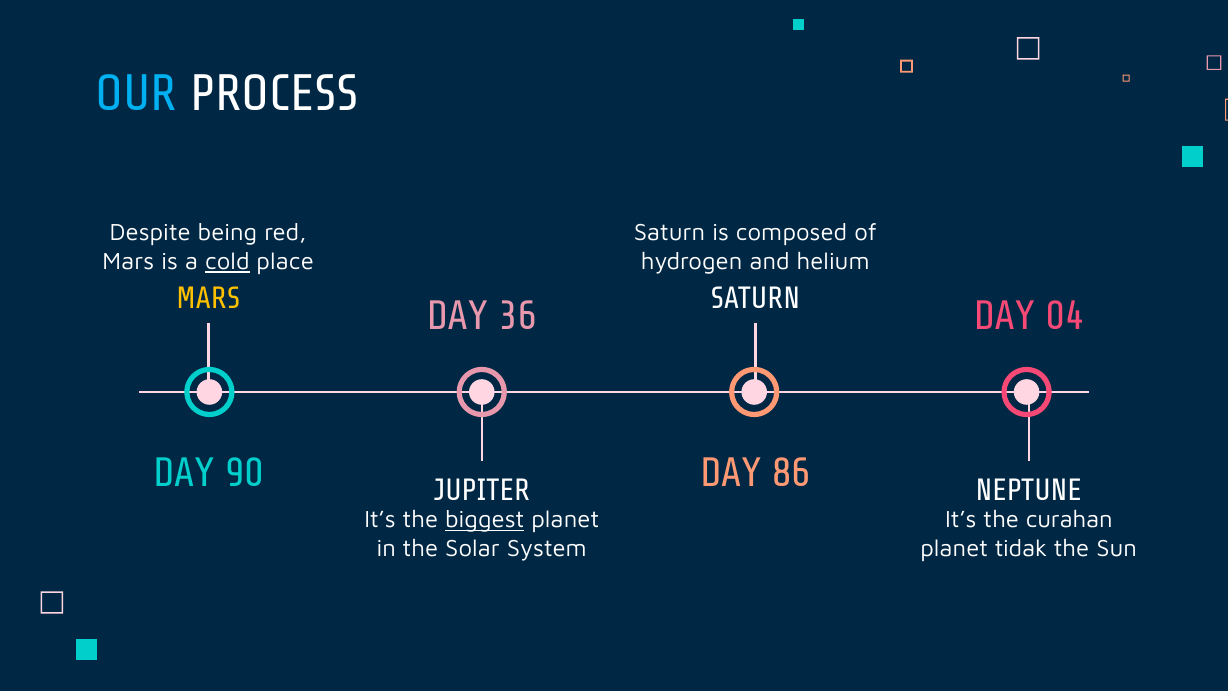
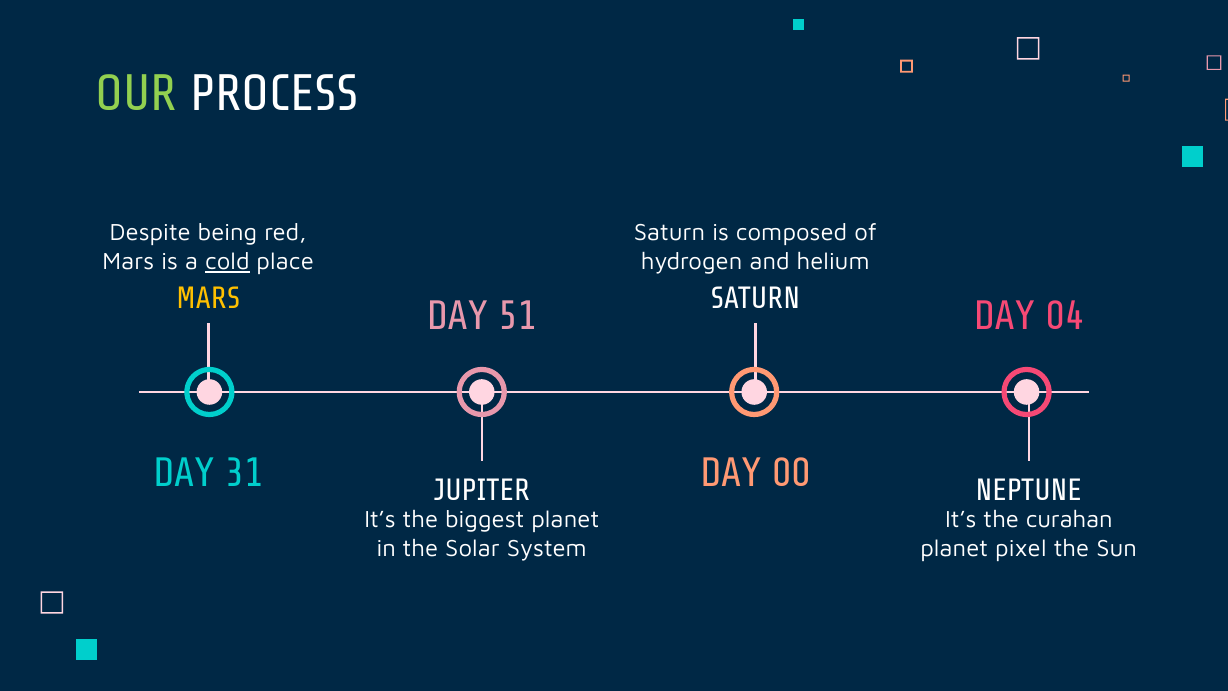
OUR colour: light blue -> light green
36: 36 -> 51
90: 90 -> 31
86: 86 -> 00
biggest underline: present -> none
tidak: tidak -> pixel
